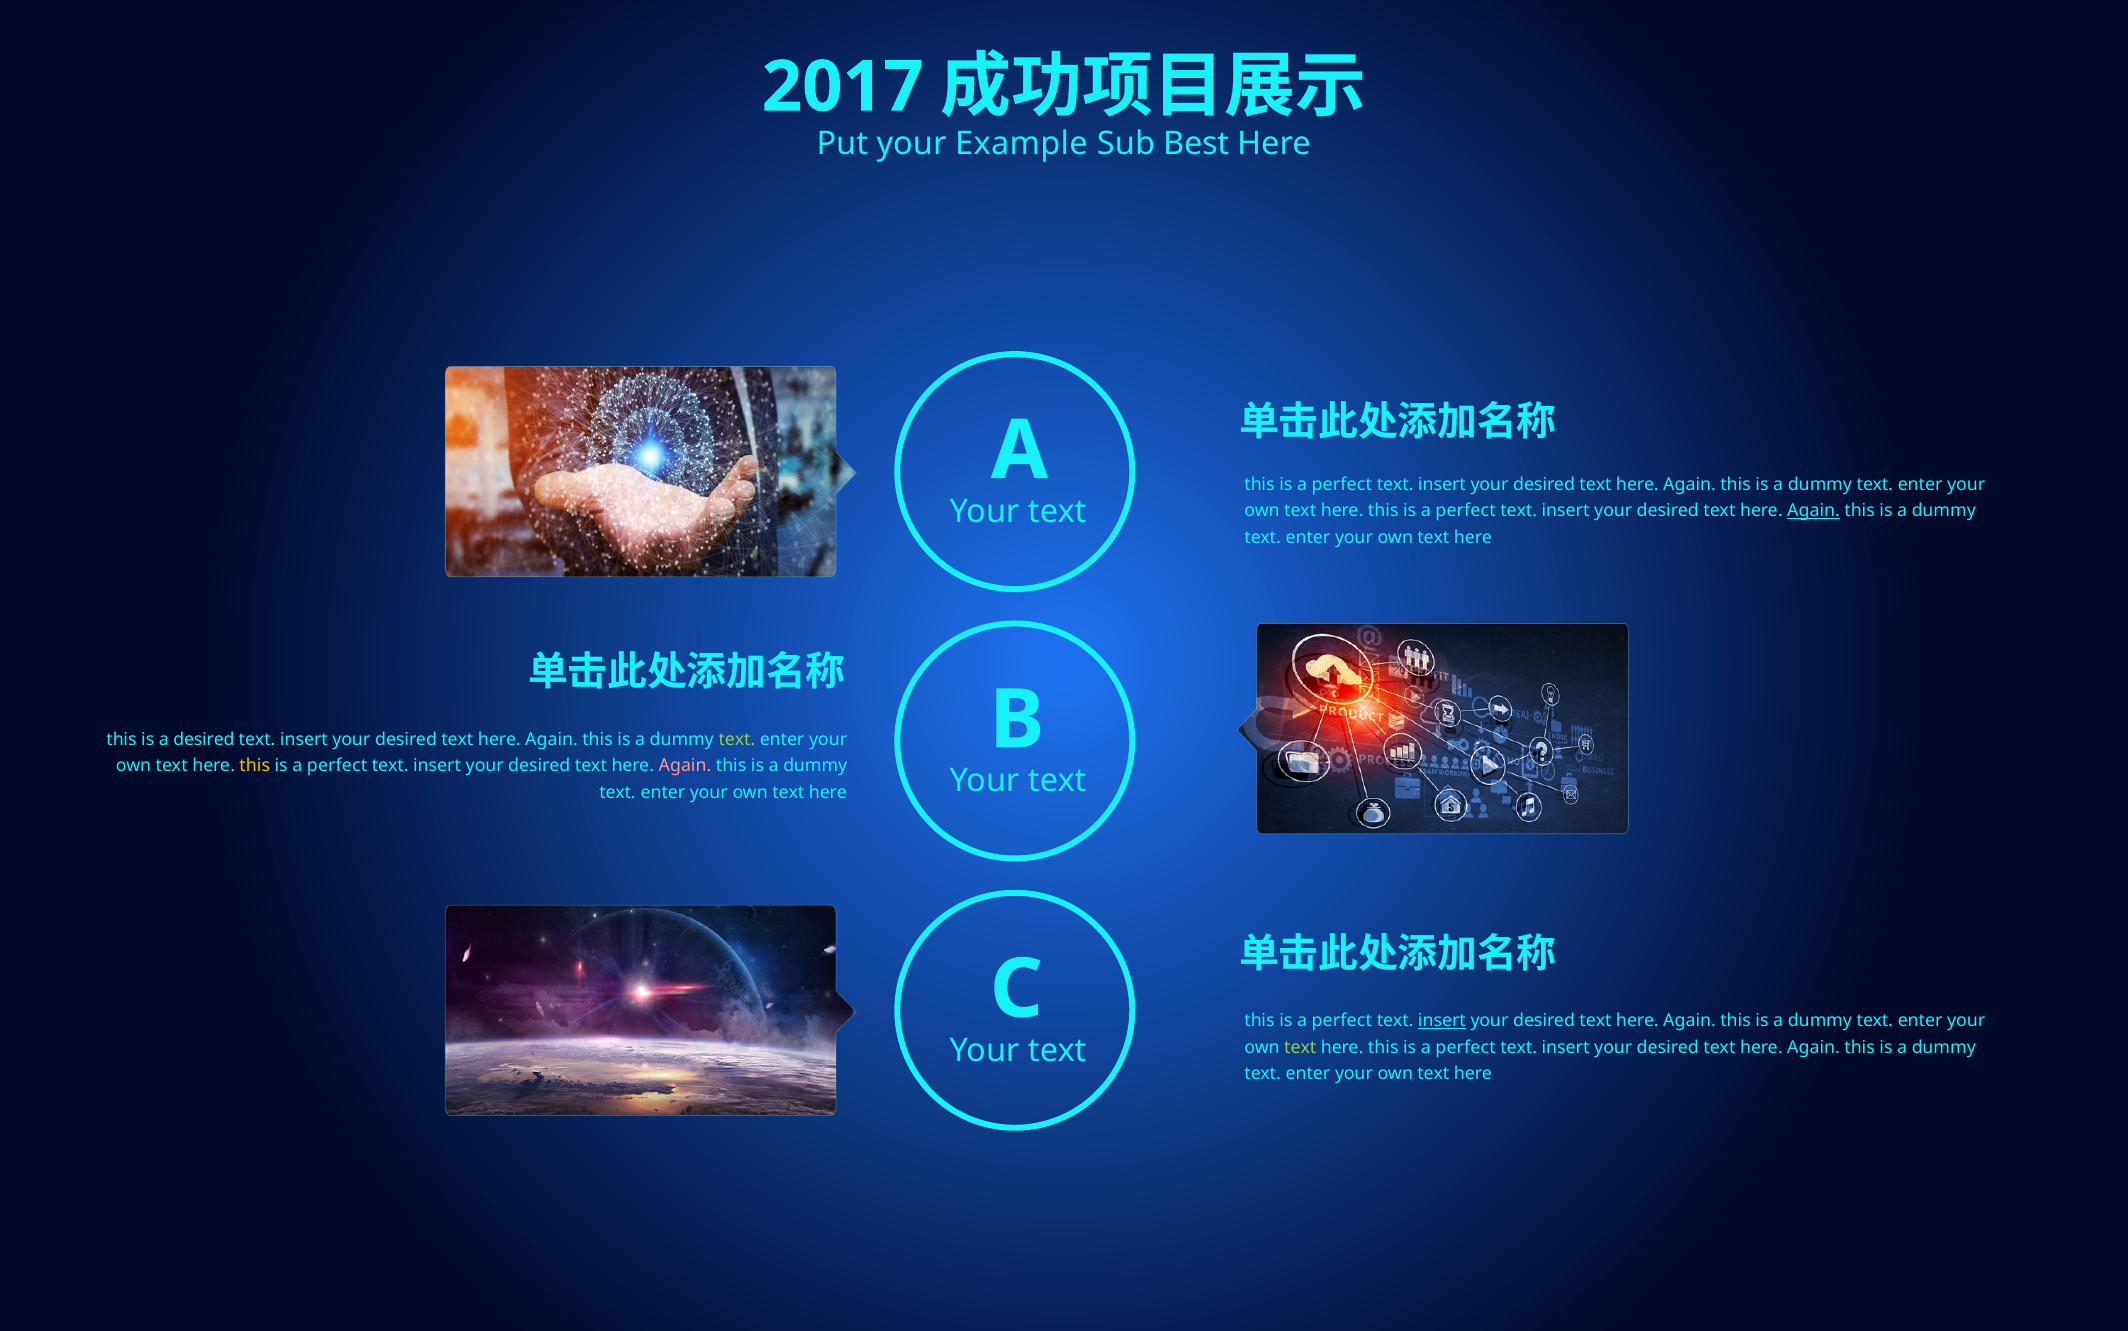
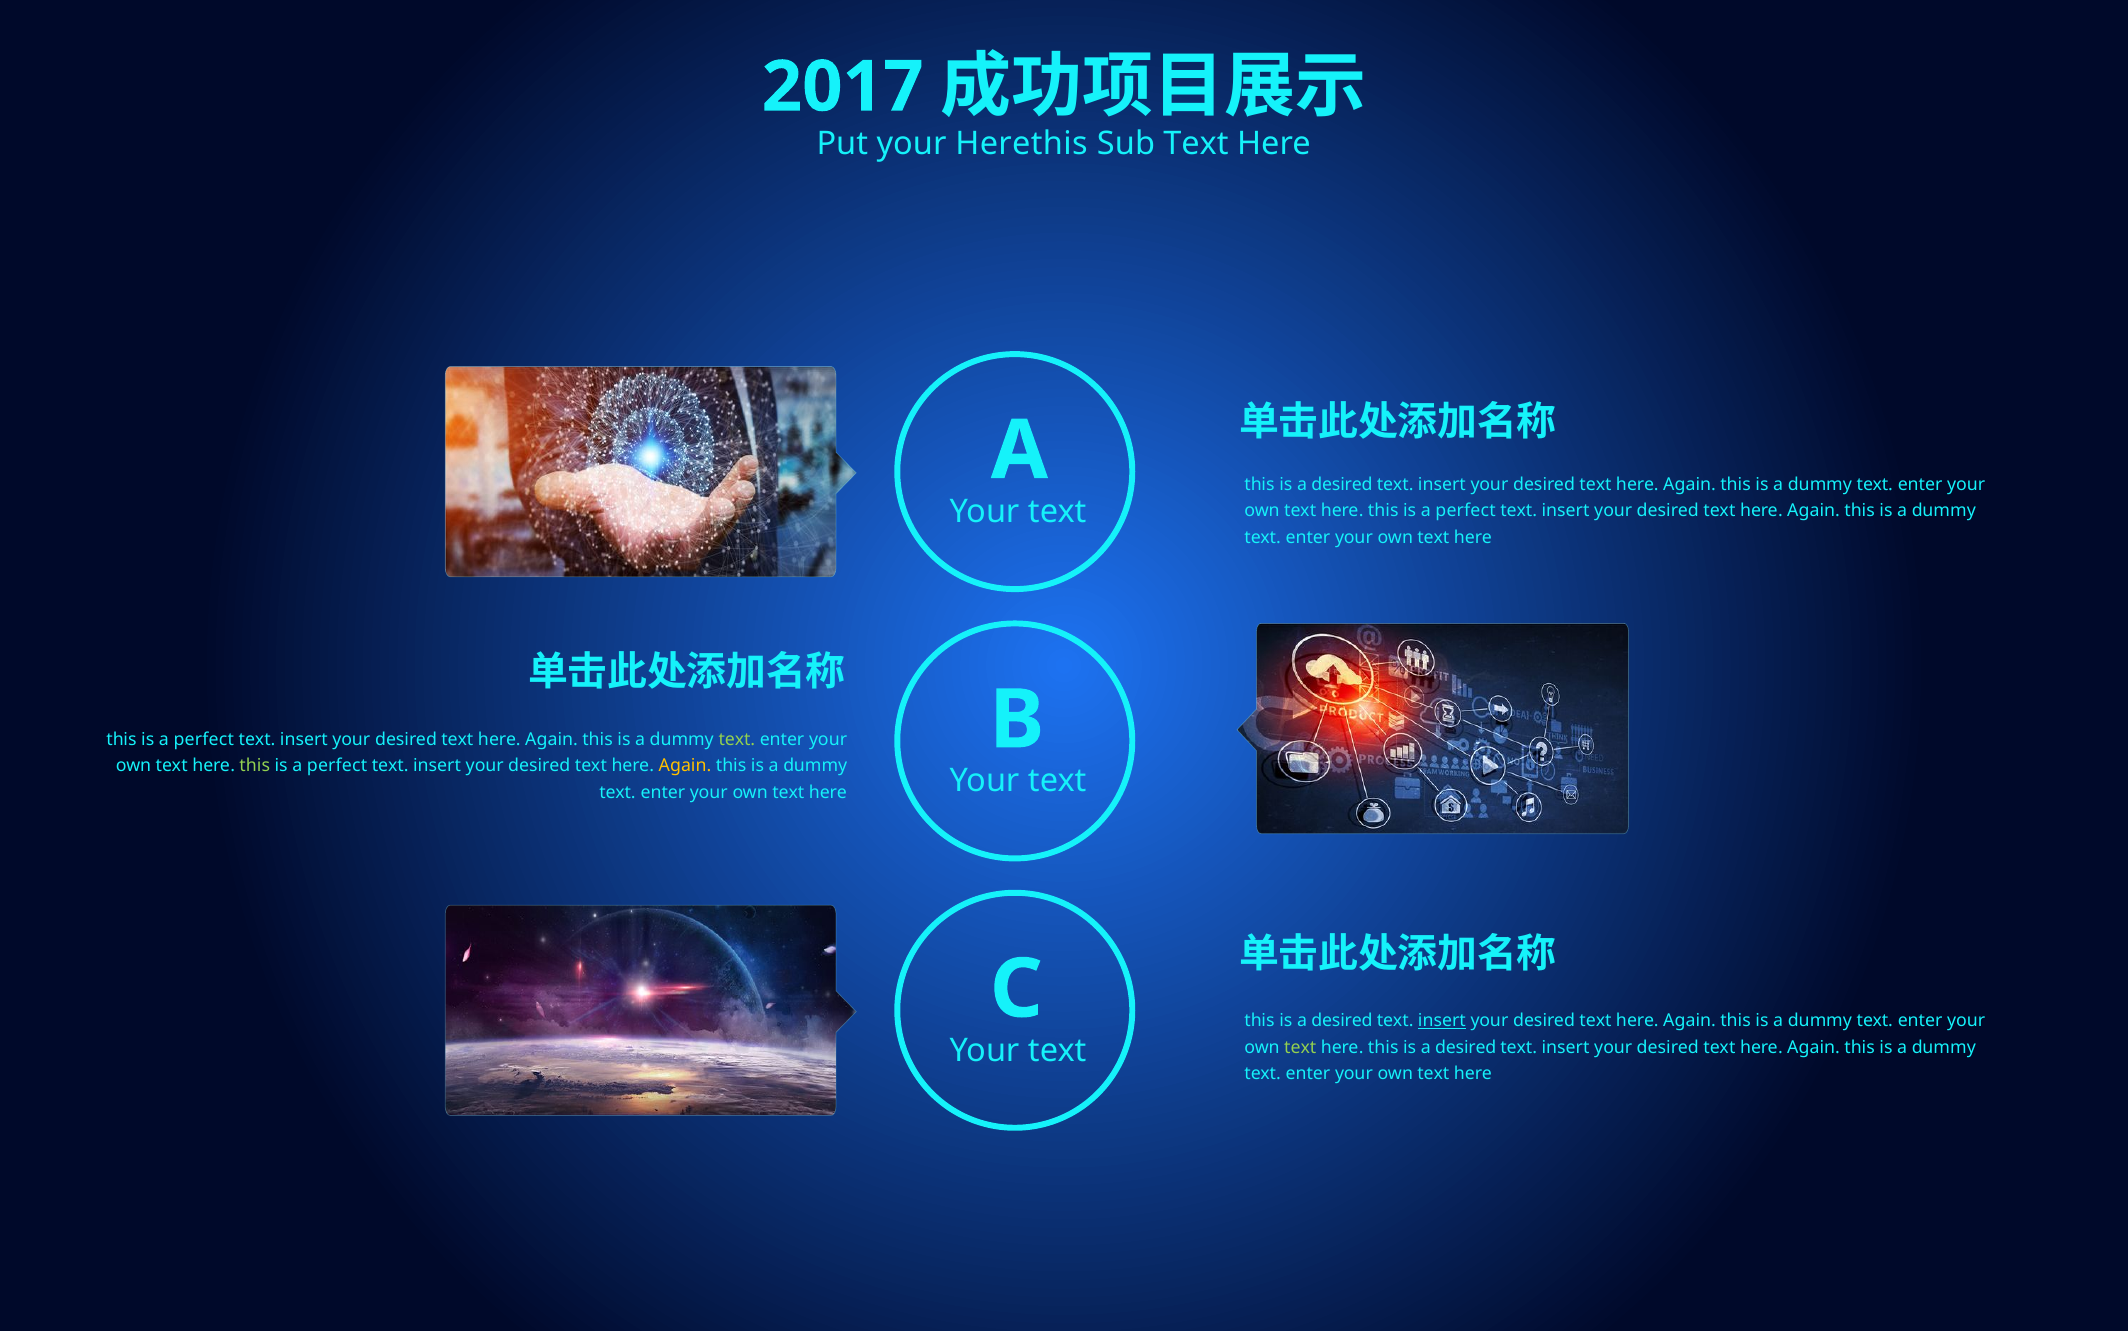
Example: Example -> Herethis
Sub Best: Best -> Text
perfect at (1342, 484): perfect -> desired
Again at (1814, 511) underline: present -> none
desired at (204, 739): desired -> perfect
this at (255, 766) colour: yellow -> light green
Again at (685, 766) colour: pink -> yellow
perfect at (1342, 1021): perfect -> desired
perfect at (1466, 1047): perfect -> desired
